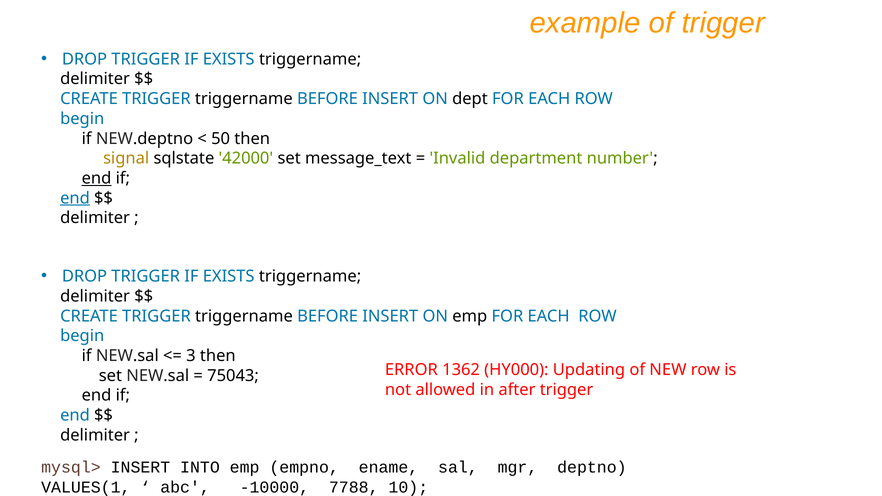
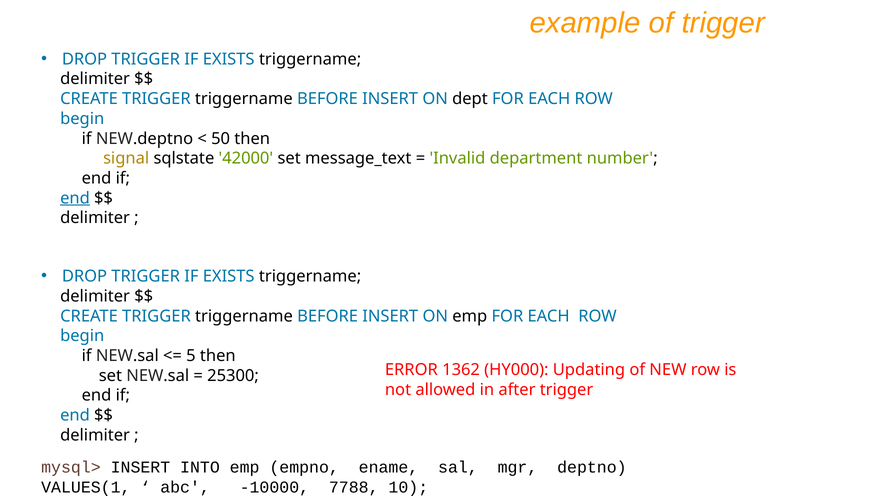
end at (97, 178) underline: present -> none
3: 3 -> 5
75043: 75043 -> 25300
